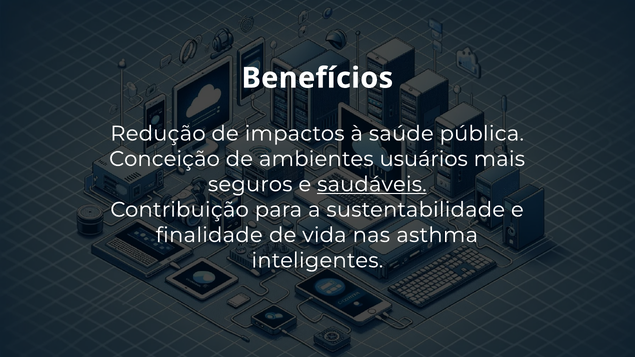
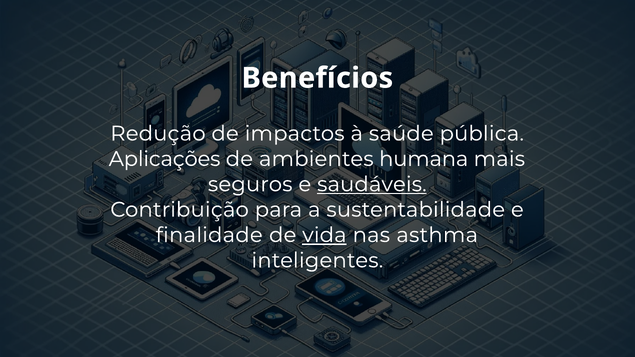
Conceição: Conceição -> Aplicações
usuários: usuários -> humana
vida underline: none -> present
